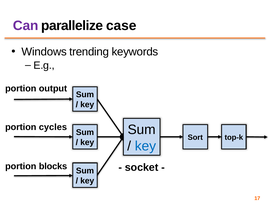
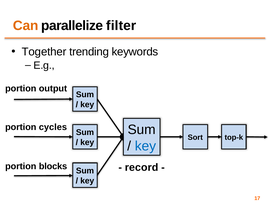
Can colour: purple -> orange
case: case -> filter
Windows: Windows -> Together
socket: socket -> record
